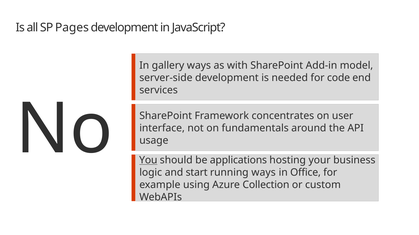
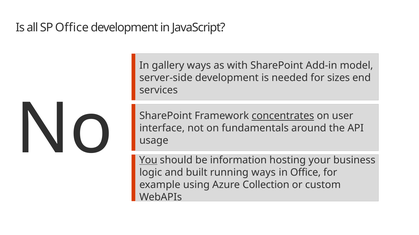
SP Pages: Pages -> Office
code: code -> sizes
concentrates underline: none -> present
applications: applications -> information
start: start -> built
